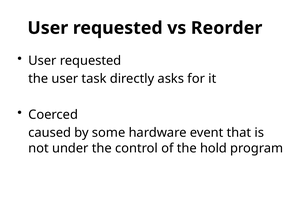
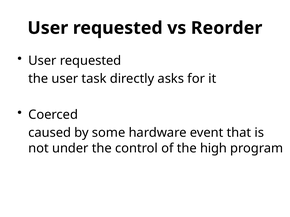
hold: hold -> high
